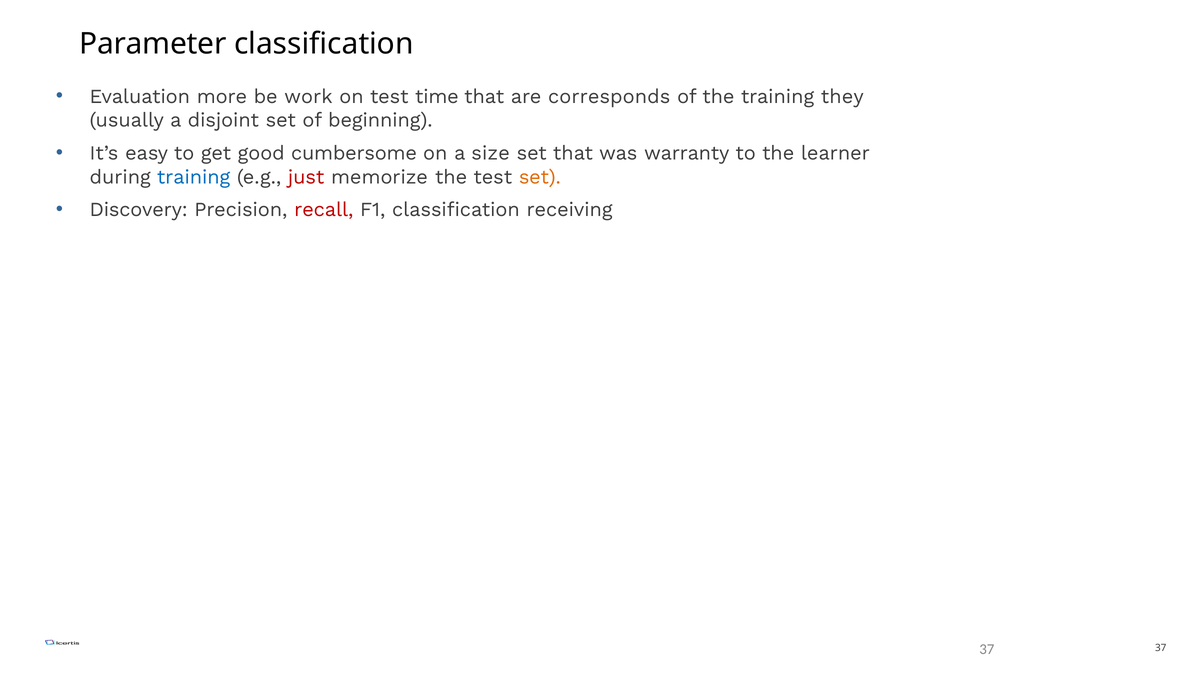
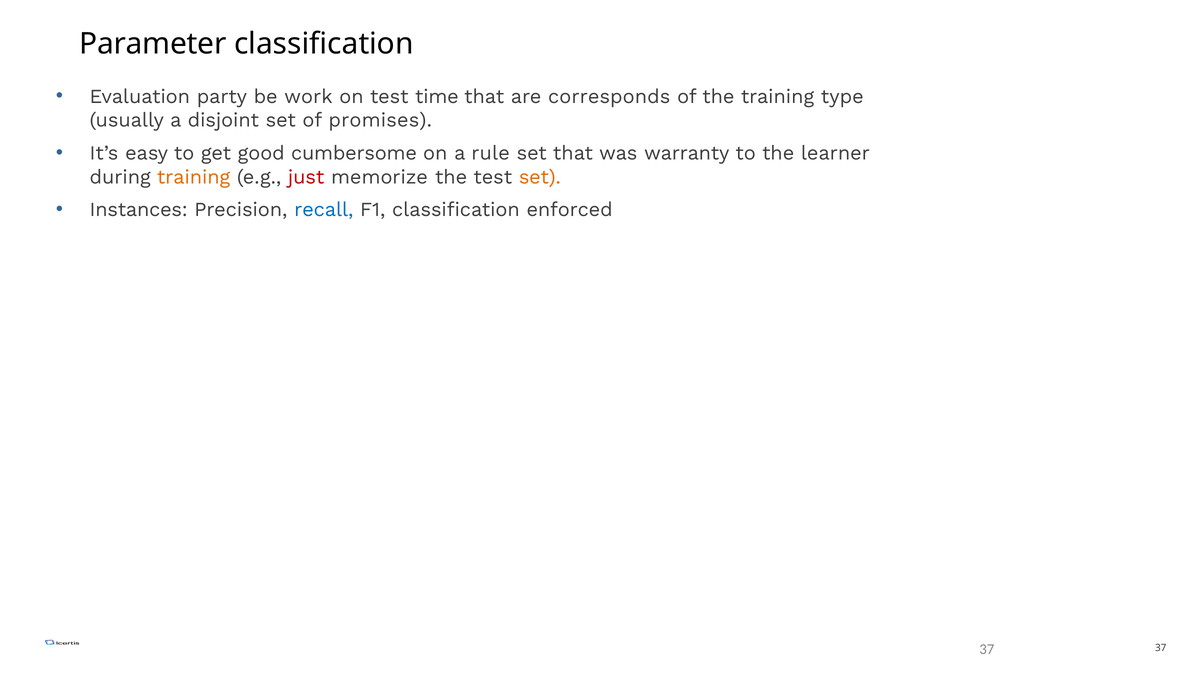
more: more -> party
they: they -> type
beginning: beginning -> promises
size: size -> rule
training at (194, 177) colour: blue -> orange
Discovery: Discovery -> Instances
recall colour: red -> blue
receiving: receiving -> enforced
